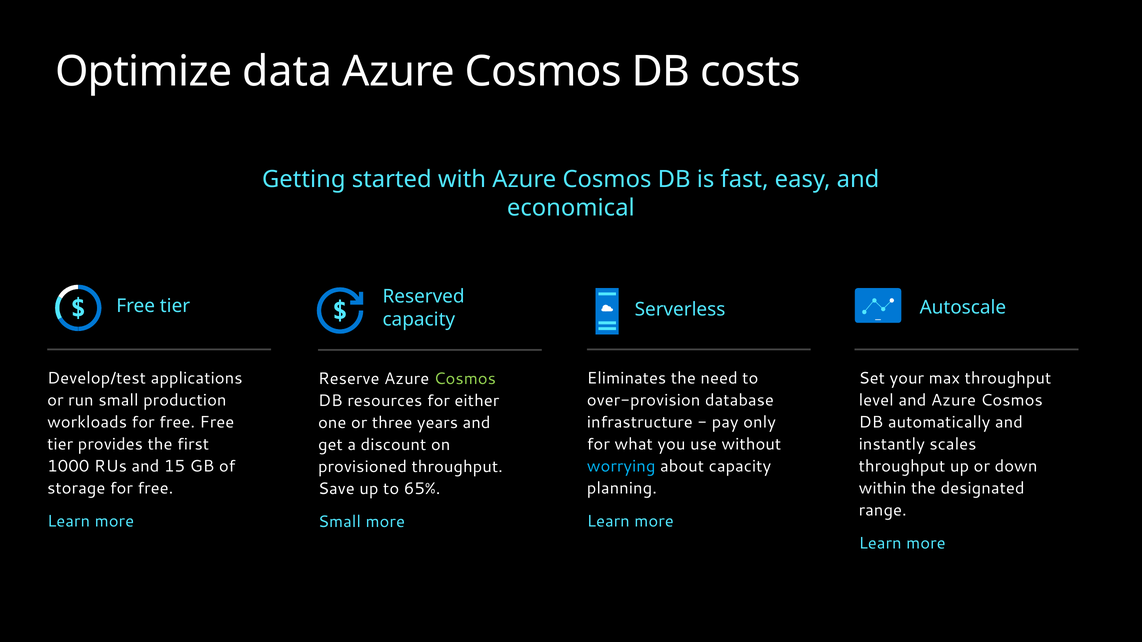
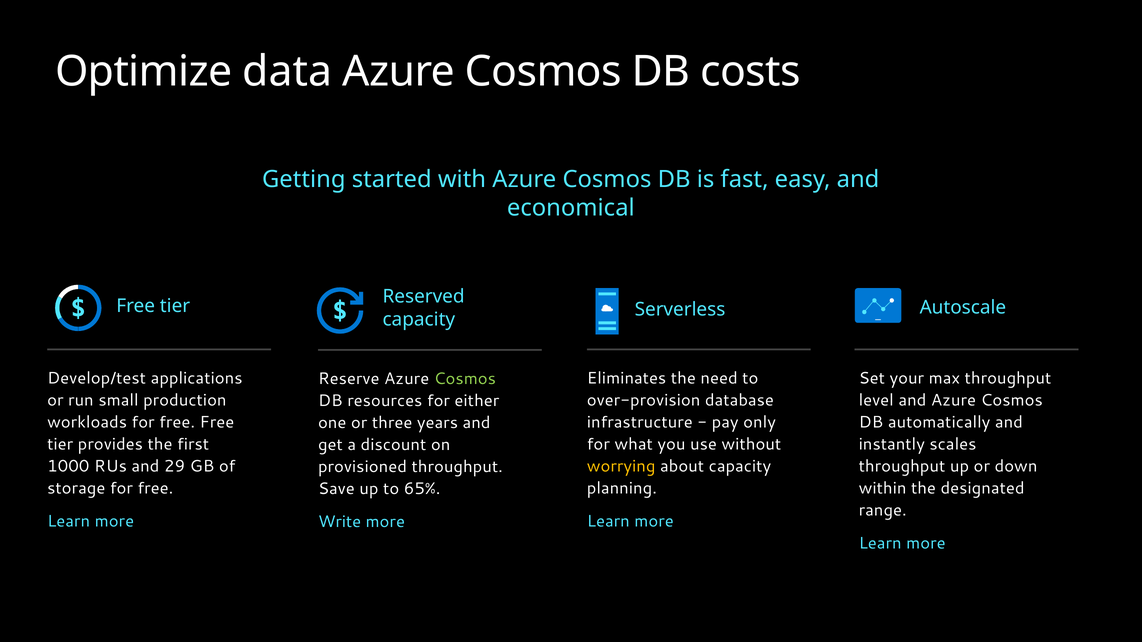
15: 15 -> 29
worrying colour: light blue -> yellow
Small at (339, 522): Small -> Write
